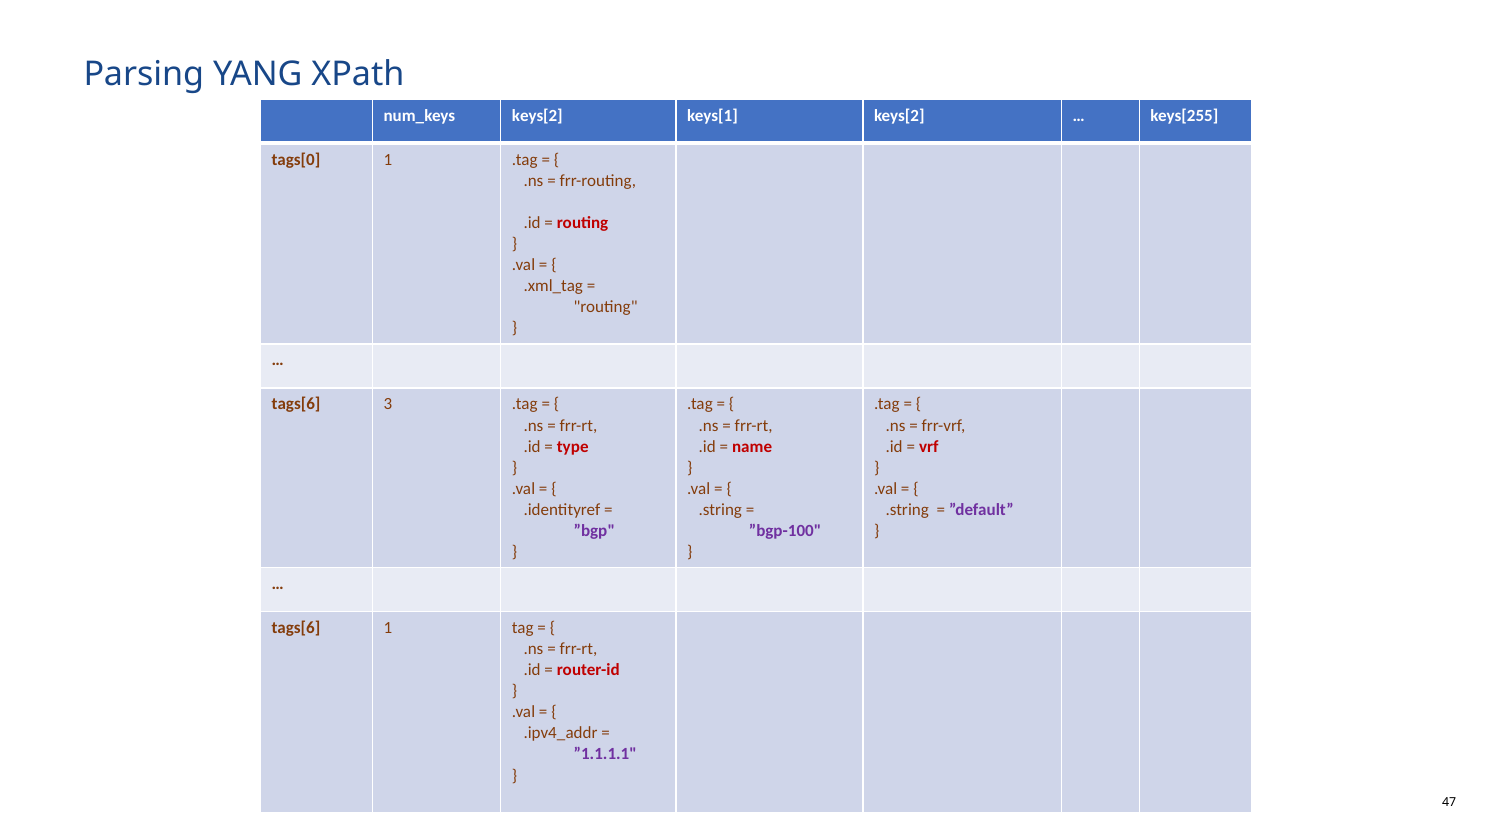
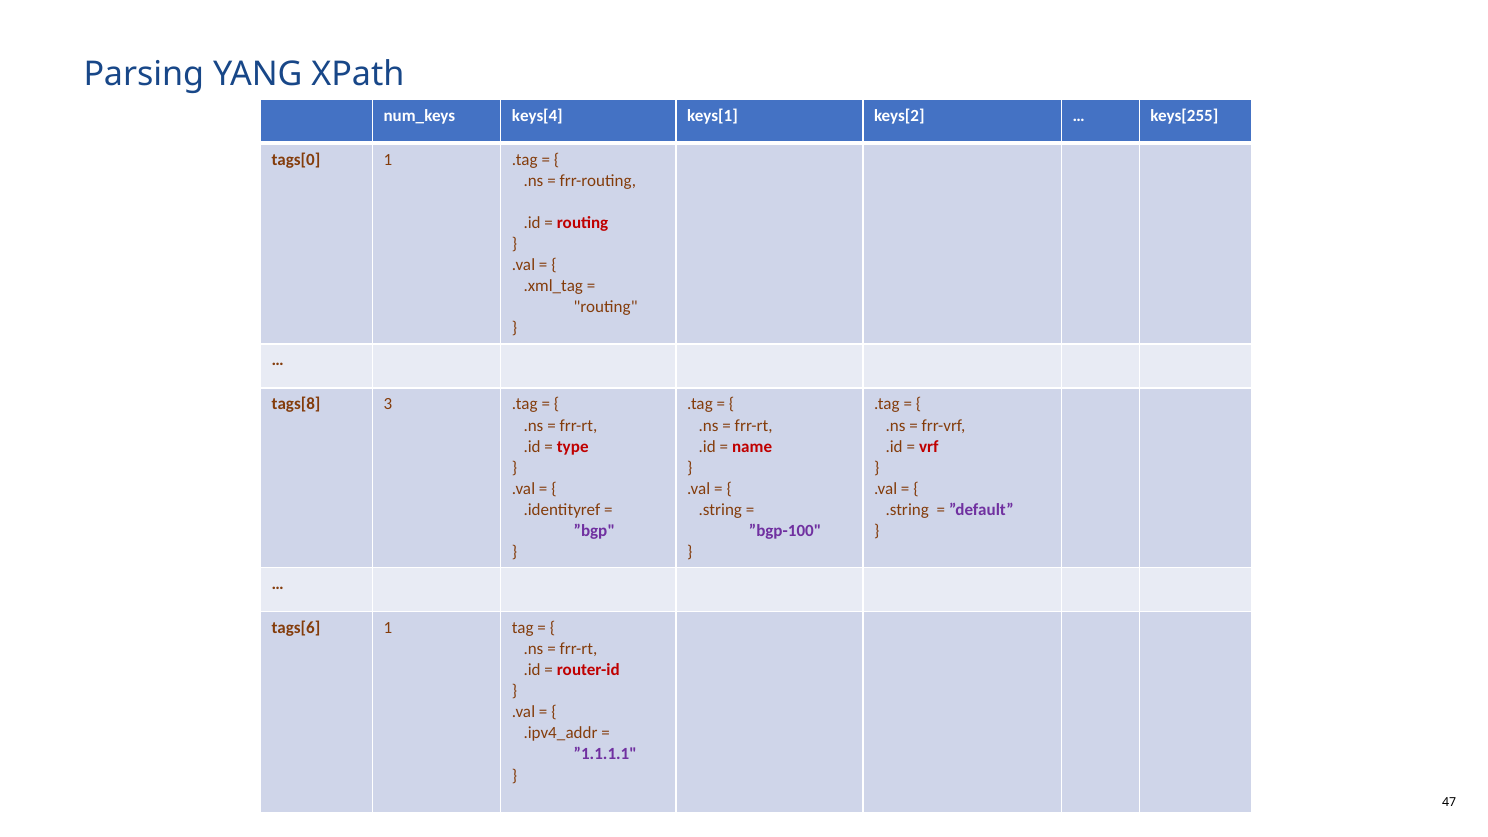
keys[2 at (537, 115): keys[2 -> keys[4
tags[6 at (296, 404): tags[6 -> tags[8
